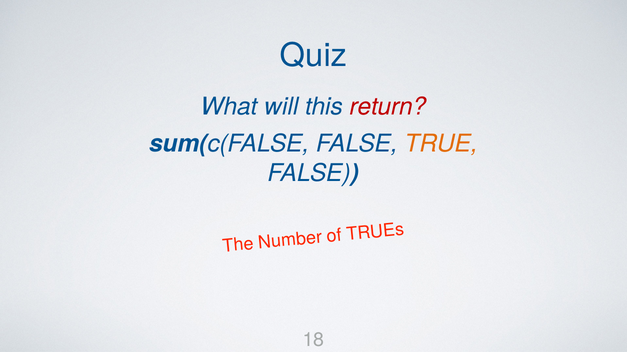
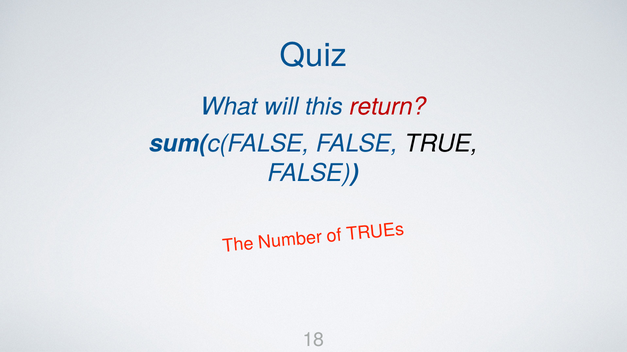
TRUE colour: orange -> black
